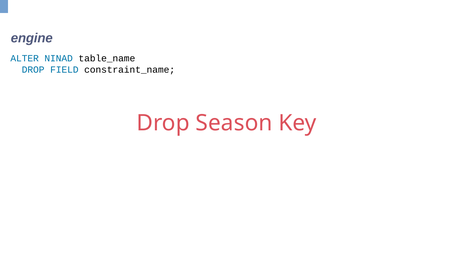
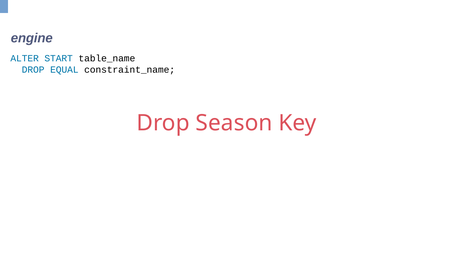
NINAD: NINAD -> START
FIELD: FIELD -> EQUAL
